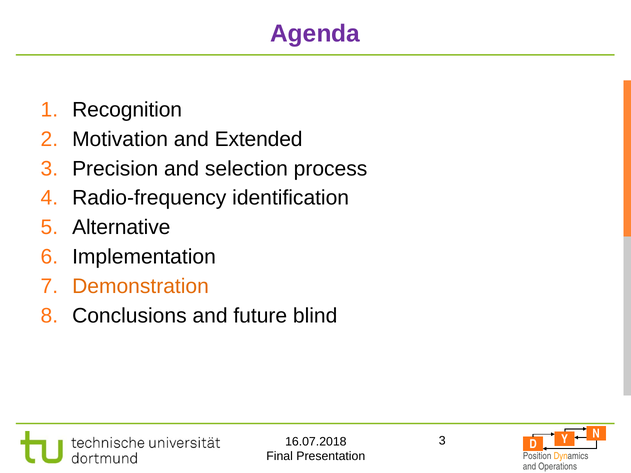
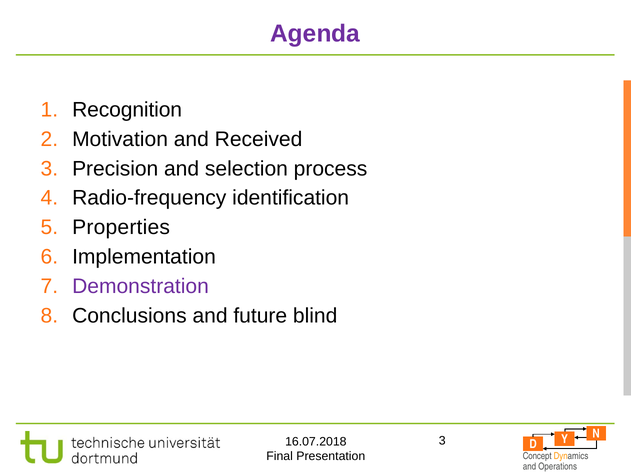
Extended: Extended -> Received
Alternative: Alternative -> Properties
Demonstration colour: orange -> purple
Position: Position -> Concept
